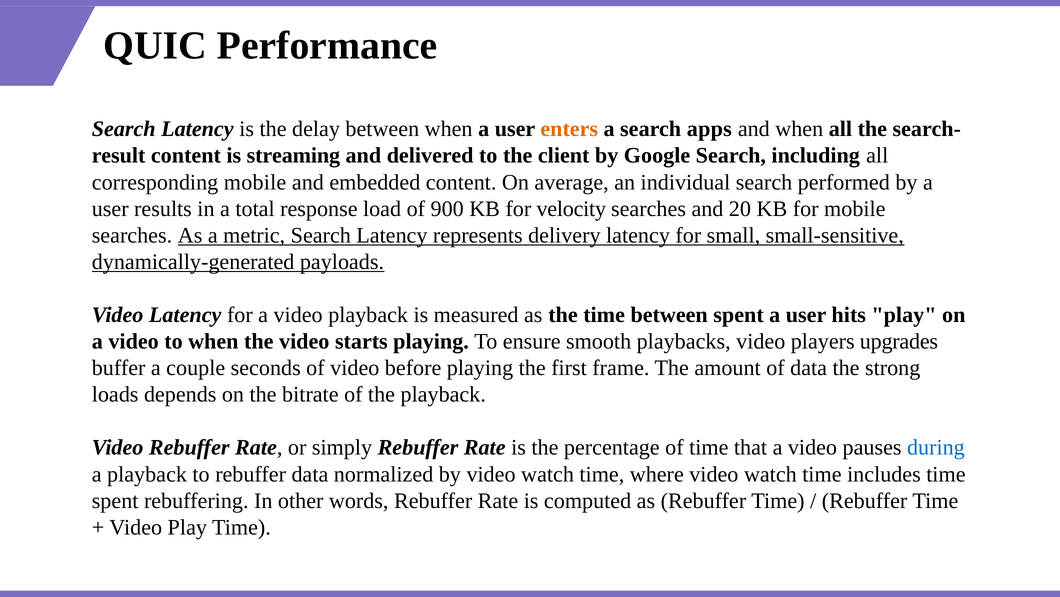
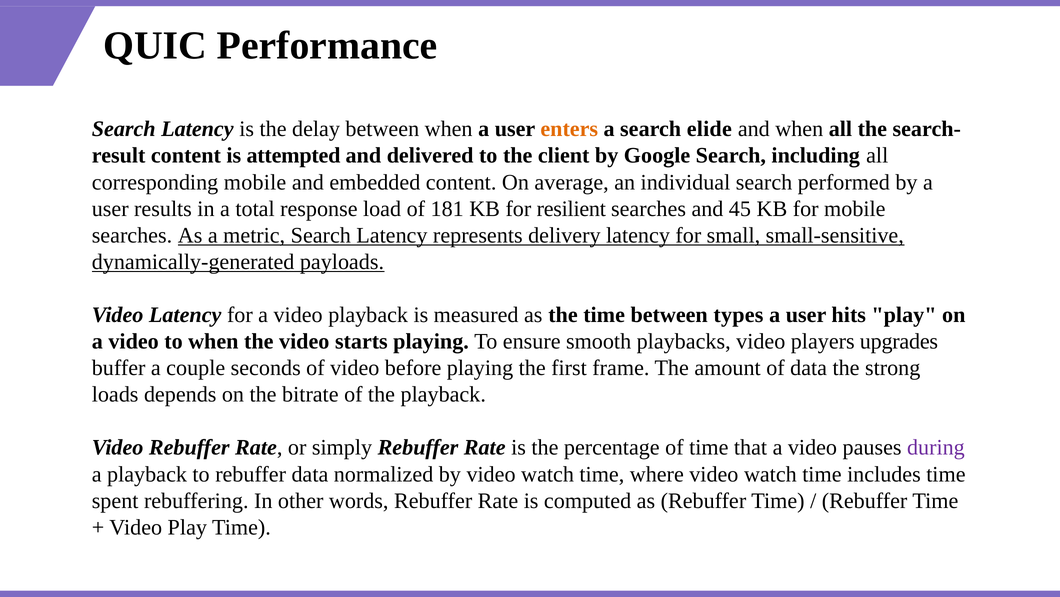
apps: apps -> elide
streaming: streaming -> attempted
900: 900 -> 181
velocity: velocity -> resilient
20: 20 -> 45
between spent: spent -> types
during colour: blue -> purple
